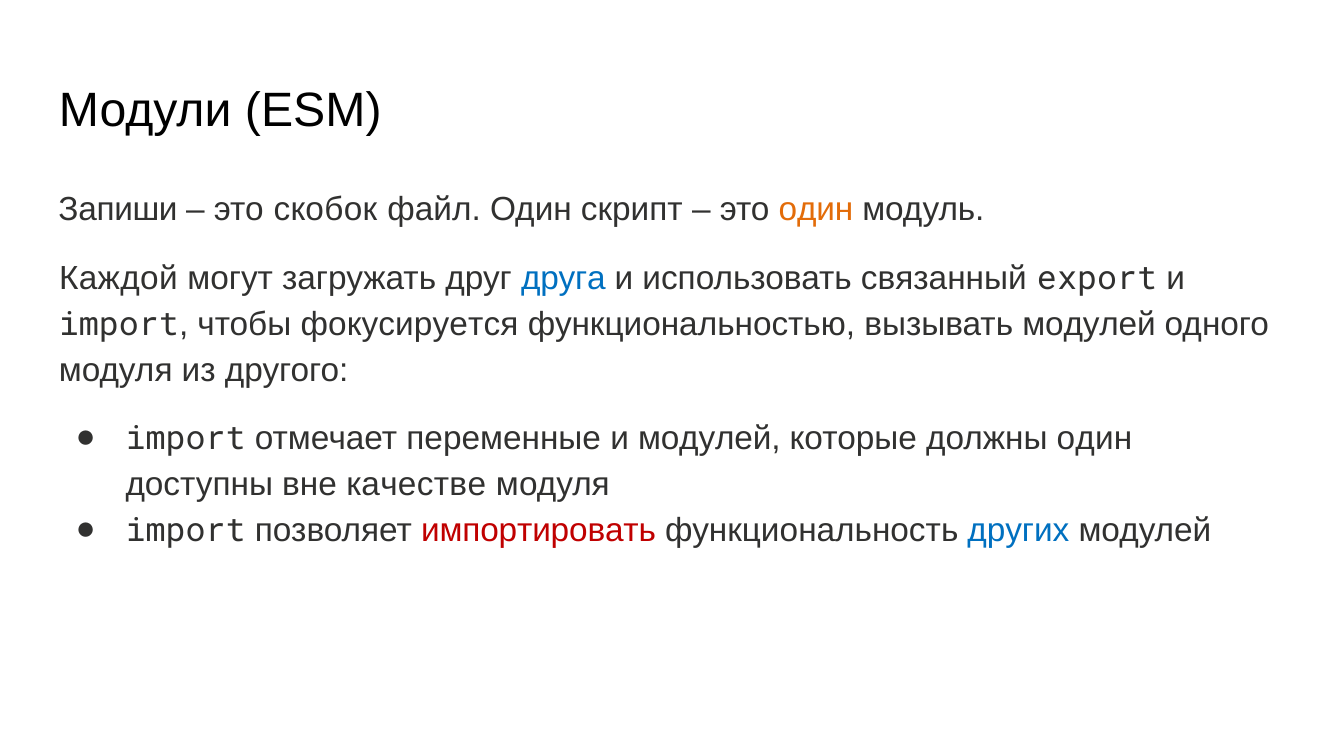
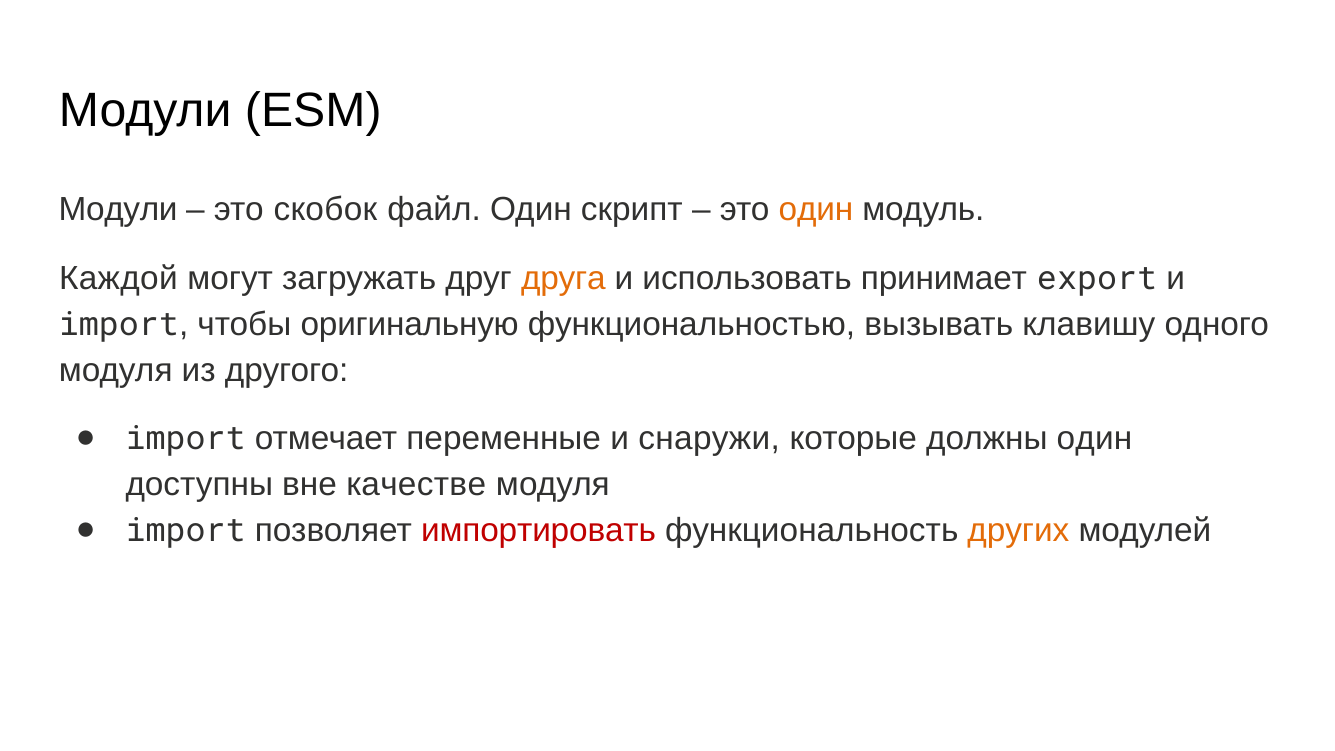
Запиши at (118, 210): Запиши -> Модули
друга colour: blue -> orange
связанный: связанный -> принимает
фокусируется: фокусируется -> оригинальную
вызывать модулей: модулей -> клавишу
и модулей: модулей -> снаружи
других colour: blue -> orange
